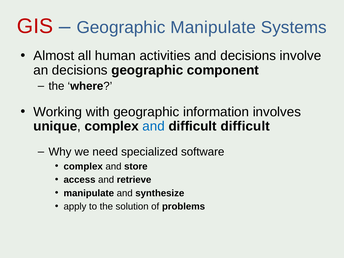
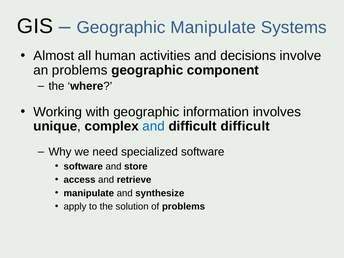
GIS colour: red -> black
an decisions: decisions -> problems
complex at (83, 166): complex -> software
